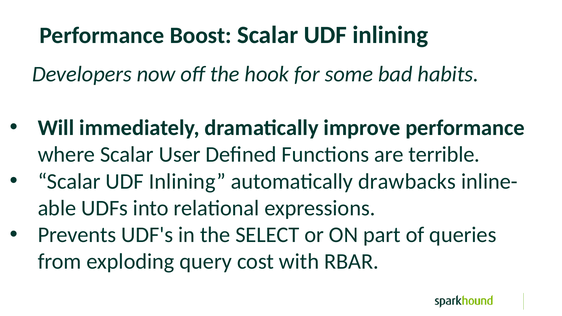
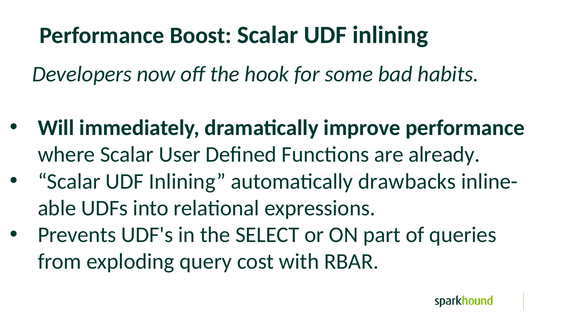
terrible: terrible -> already
